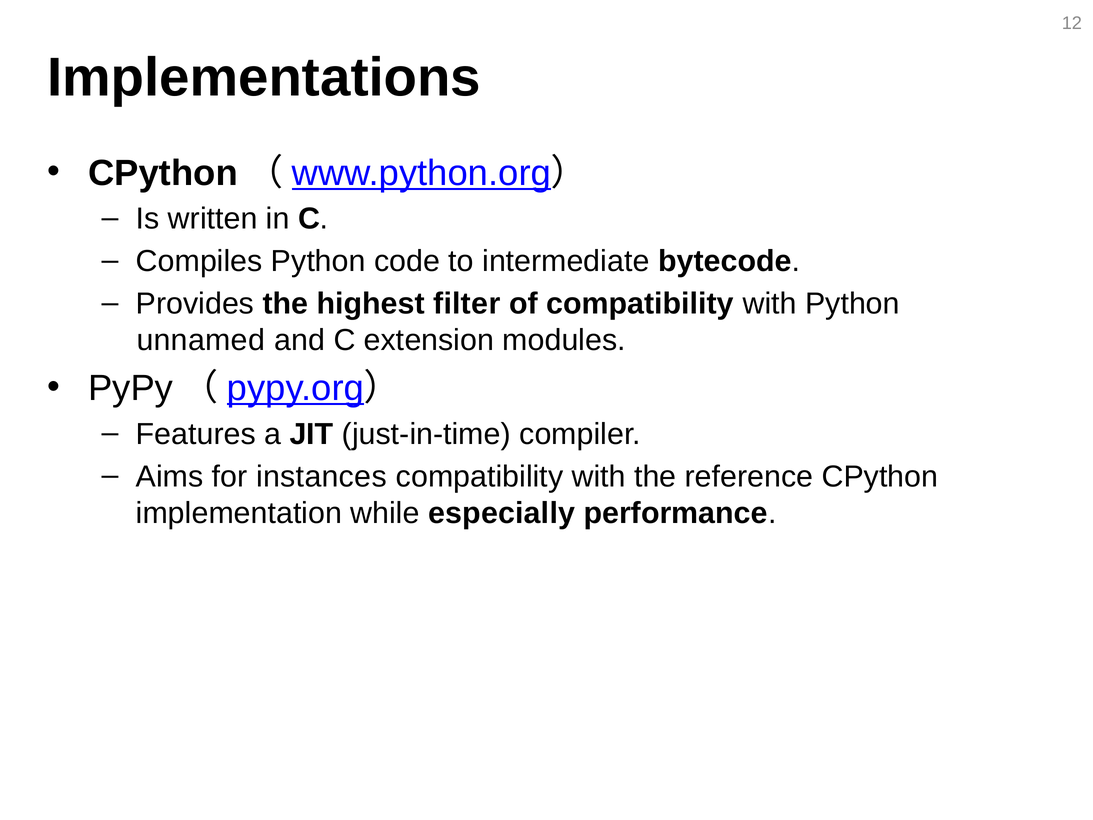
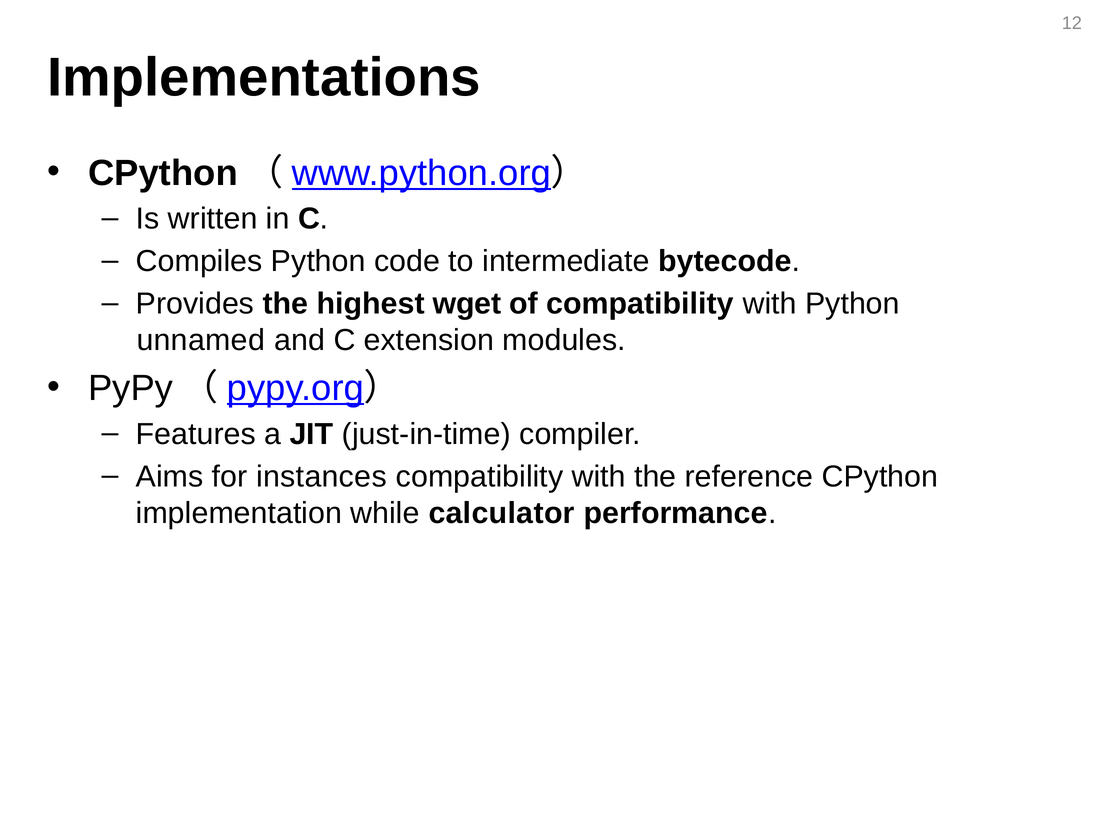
filter: filter -> wget
especially: especially -> calculator
